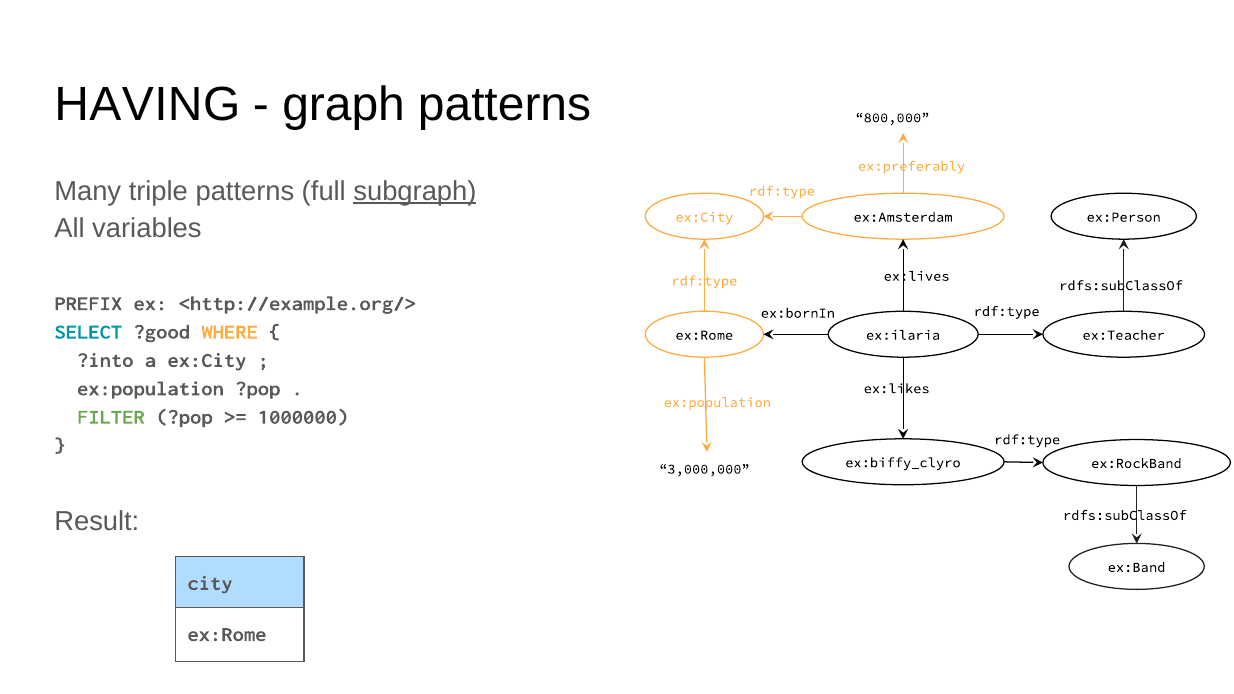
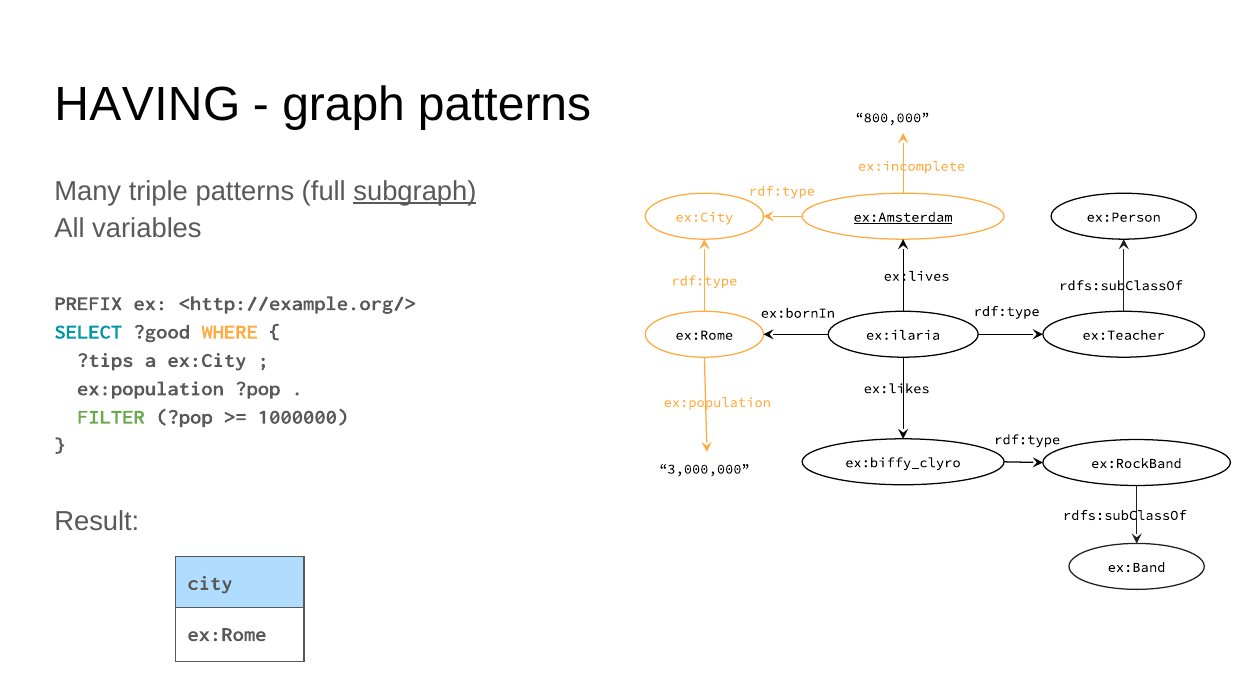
ex:preferably: ex:preferably -> ex:incomplete
ex:Amsterdam underline: none -> present
?into: ?into -> ?tips
